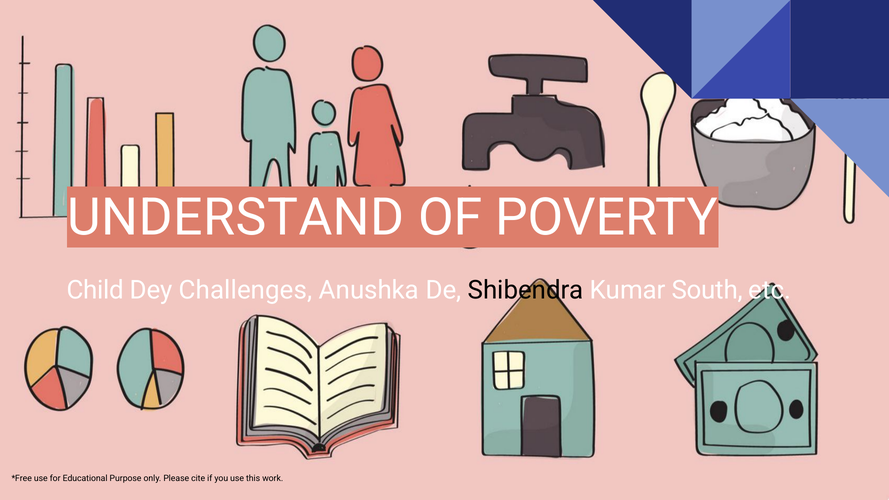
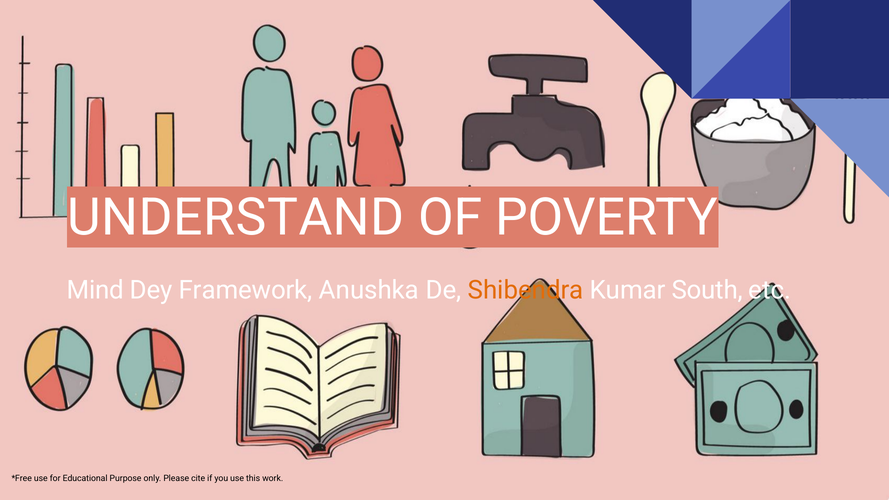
Child: Child -> Mind
Challenges: Challenges -> Framework
Shibendra colour: black -> orange
